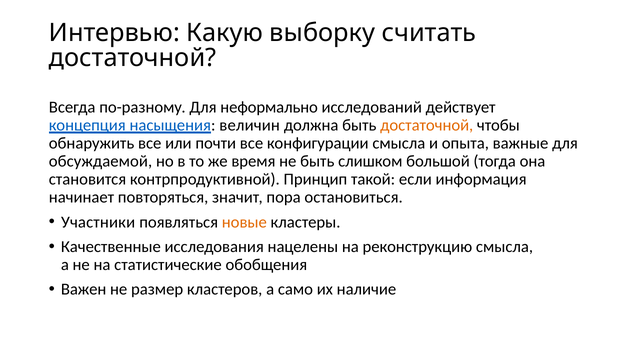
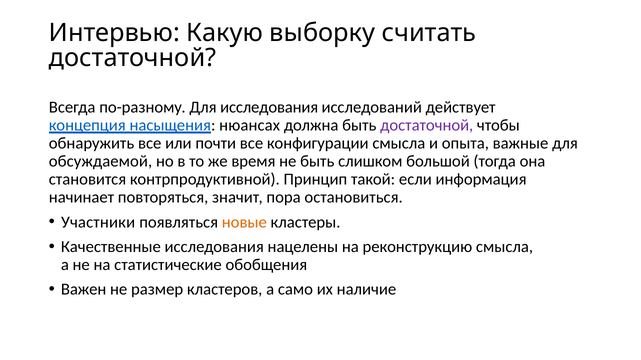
Для неформально: неформально -> исследования
величин: величин -> нюансах
достаточной at (427, 126) colour: orange -> purple
